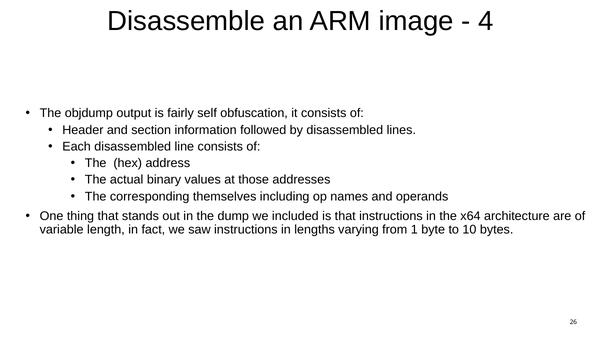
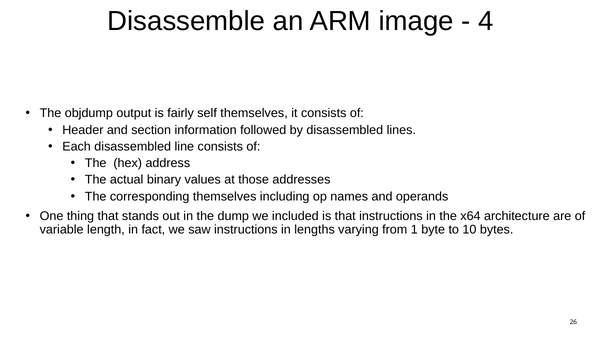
self obfuscation: obfuscation -> themselves
